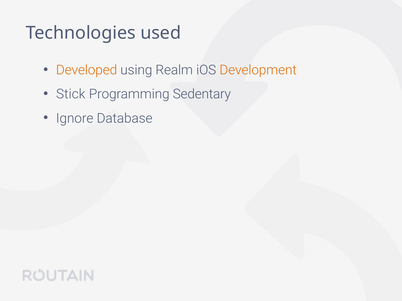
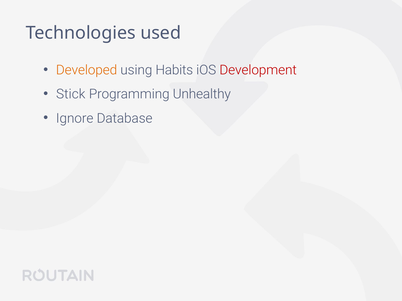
Realm: Realm -> Habits
Development colour: orange -> red
Sedentary: Sedentary -> Unhealthy
